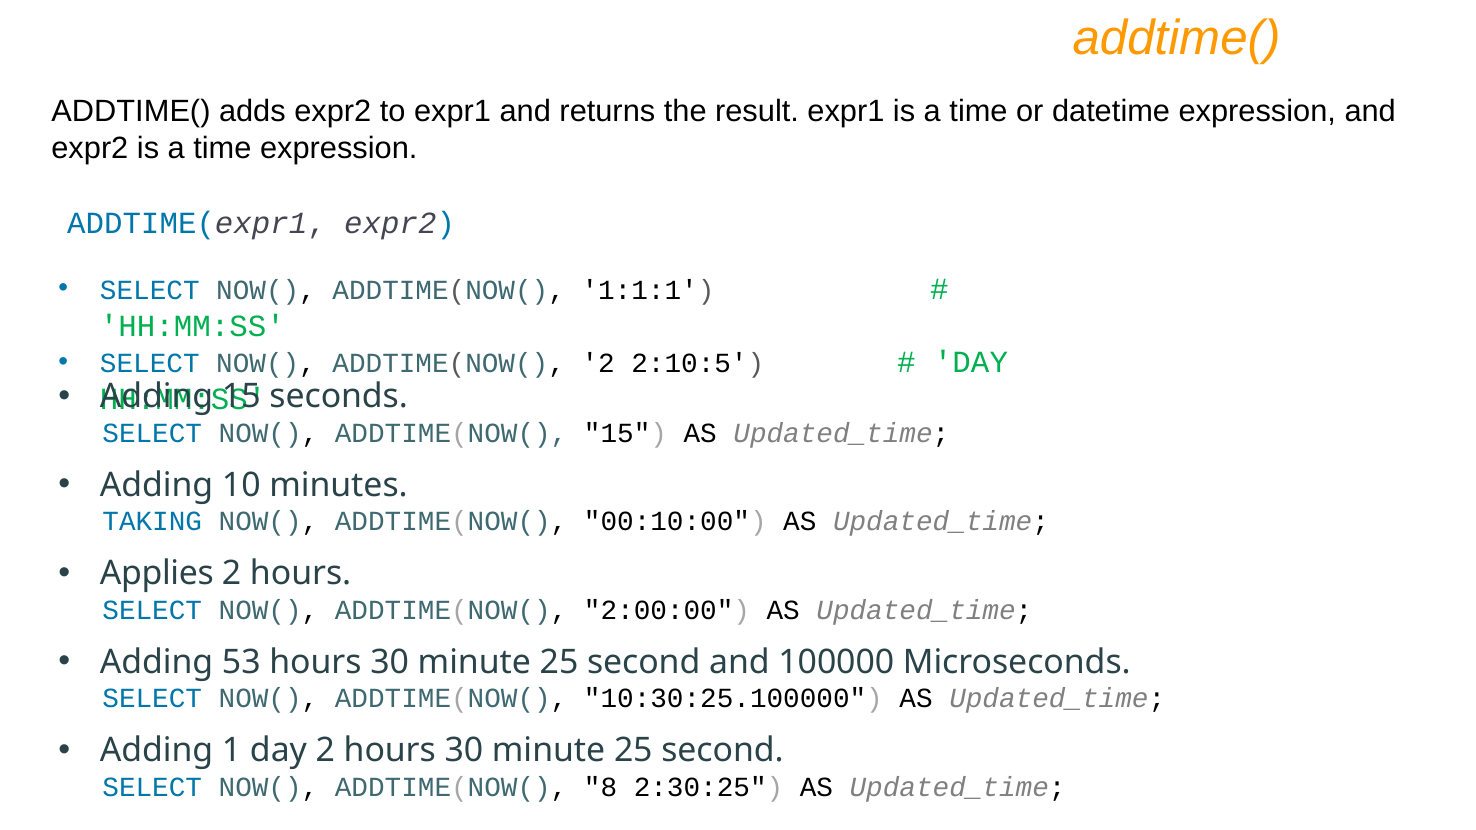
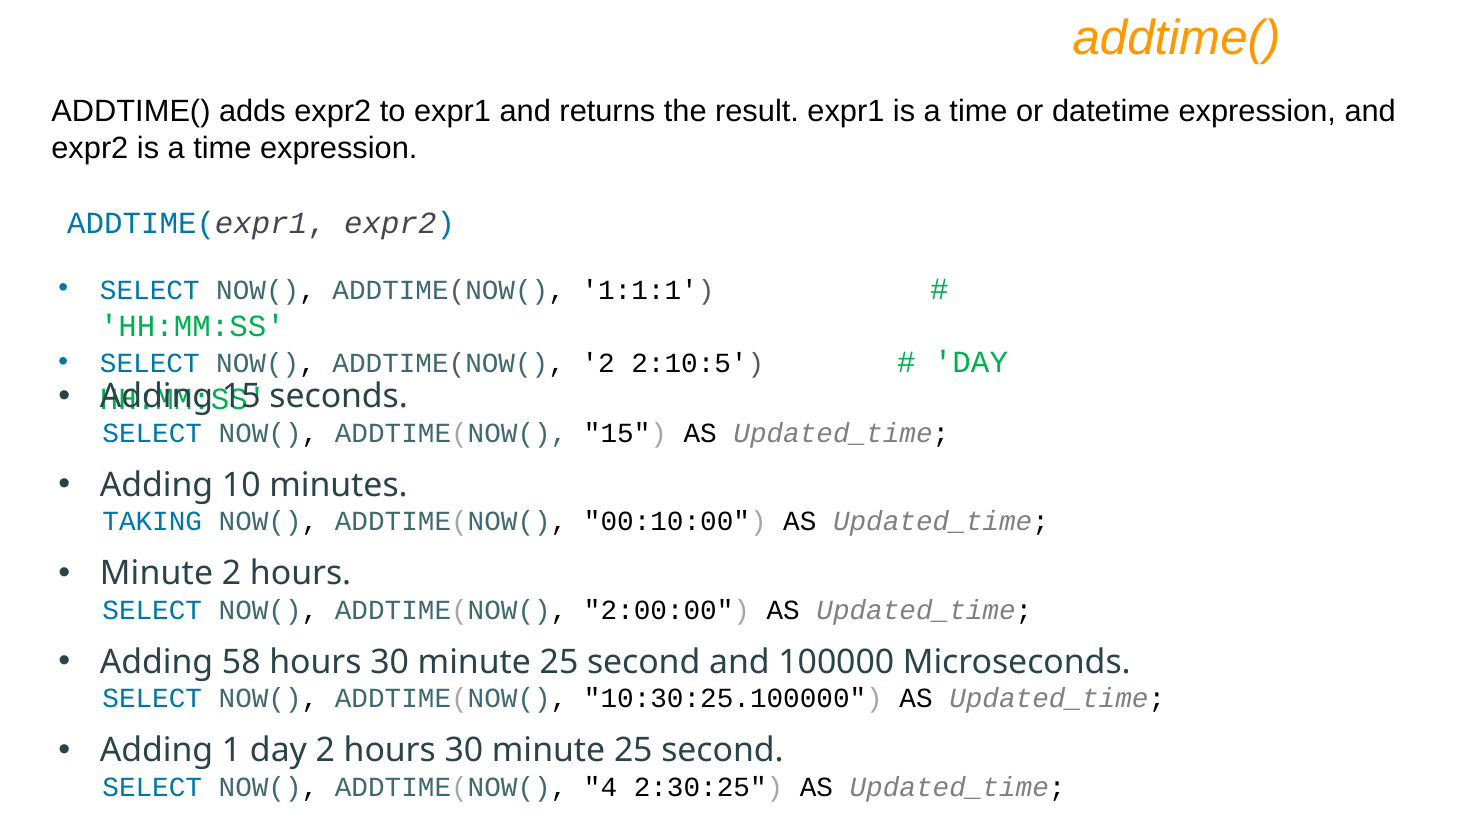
Applies at (157, 574): Applies -> Minute
53: 53 -> 58
8: 8 -> 4
